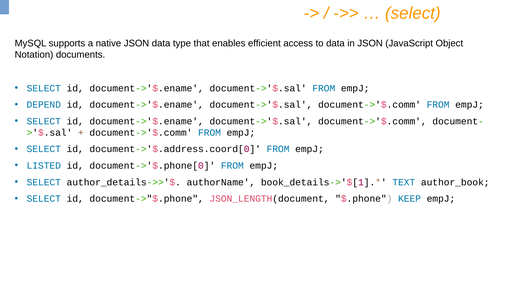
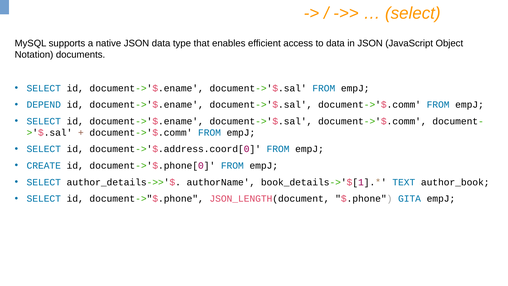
LISTED: LISTED -> CREATE
KEEP: KEEP -> GITA
